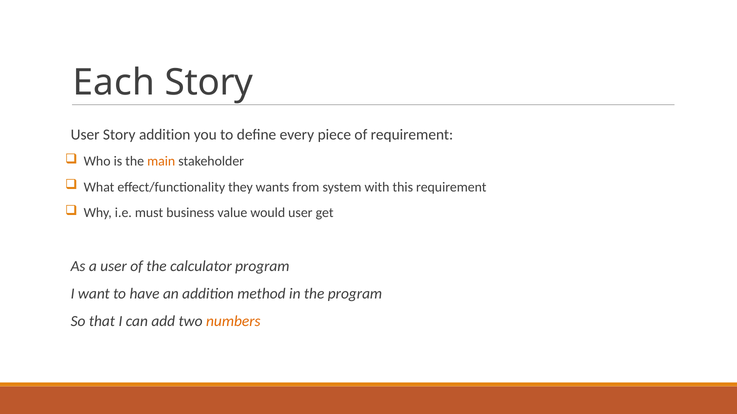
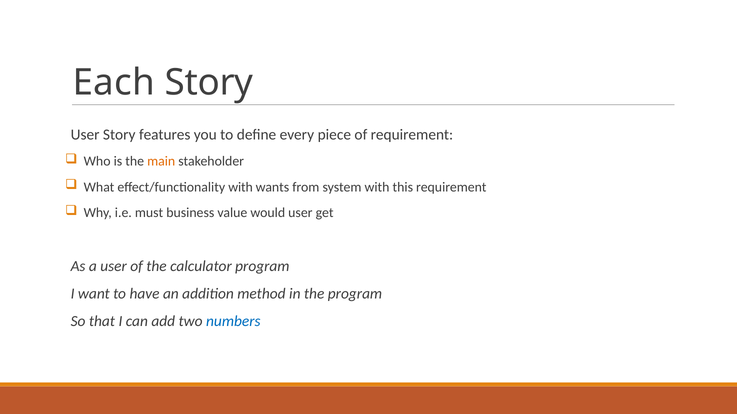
Story addition: addition -> features
effect/functionality they: they -> with
numbers colour: orange -> blue
